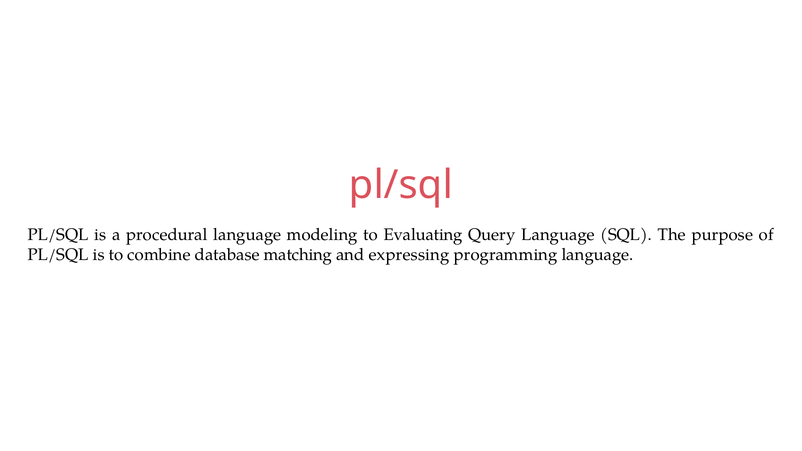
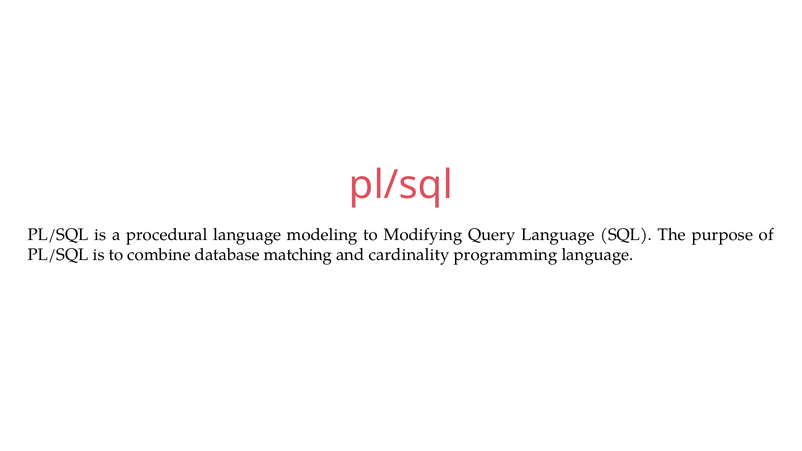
Evaluating: Evaluating -> Modifying
expressing: expressing -> cardinality
